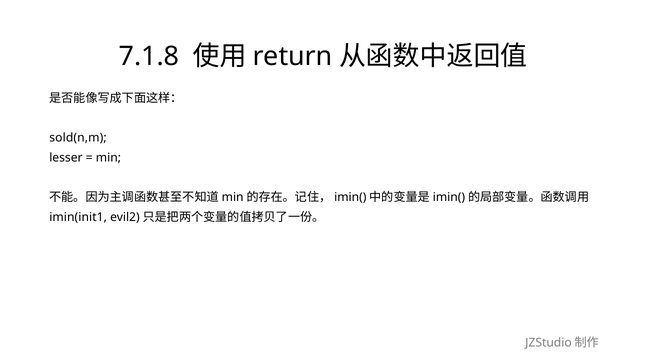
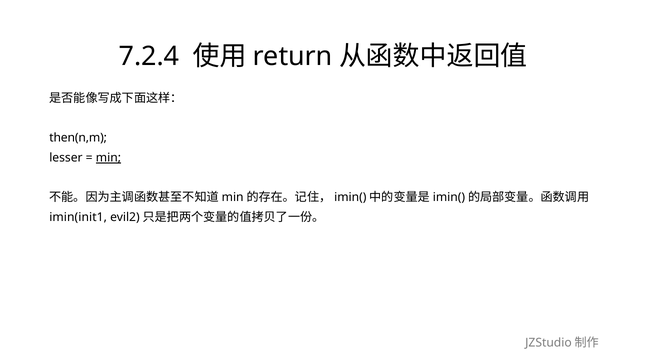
7.1.8: 7.1.8 -> 7.2.4
sold(n,m: sold(n,m -> then(n,m
min underline: none -> present
